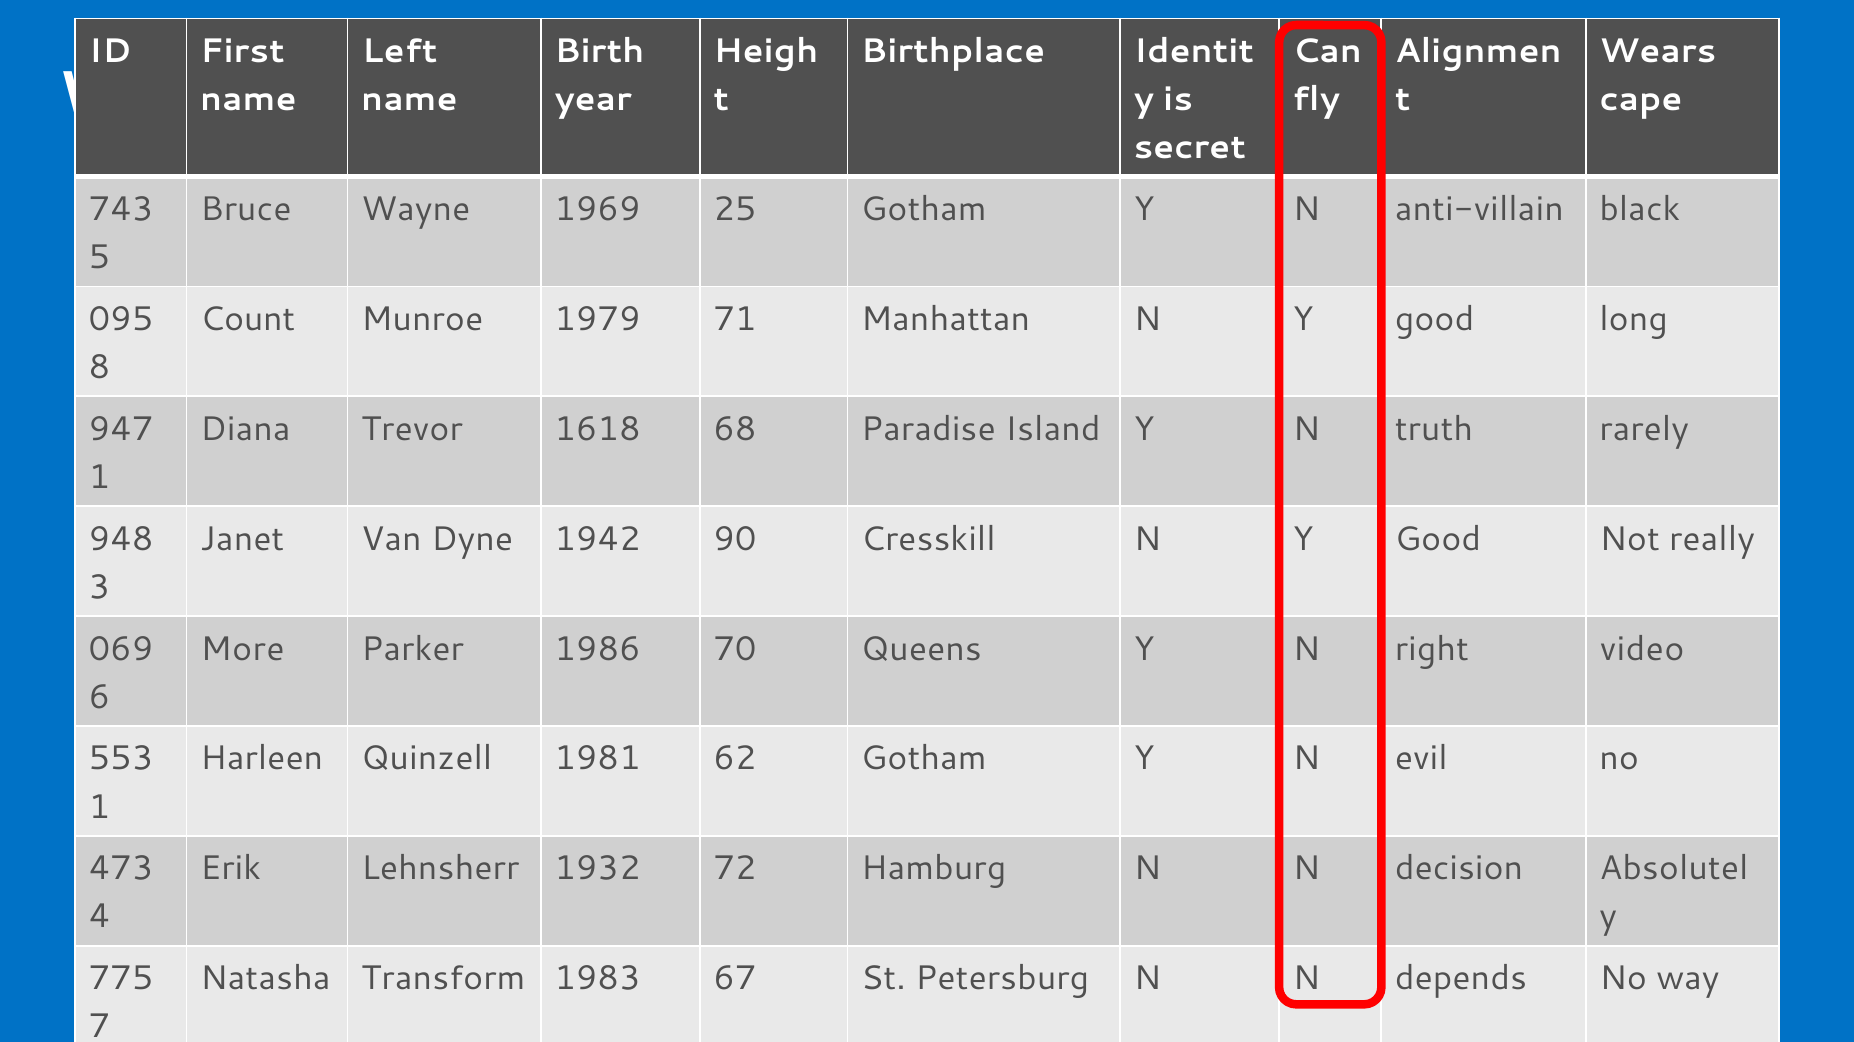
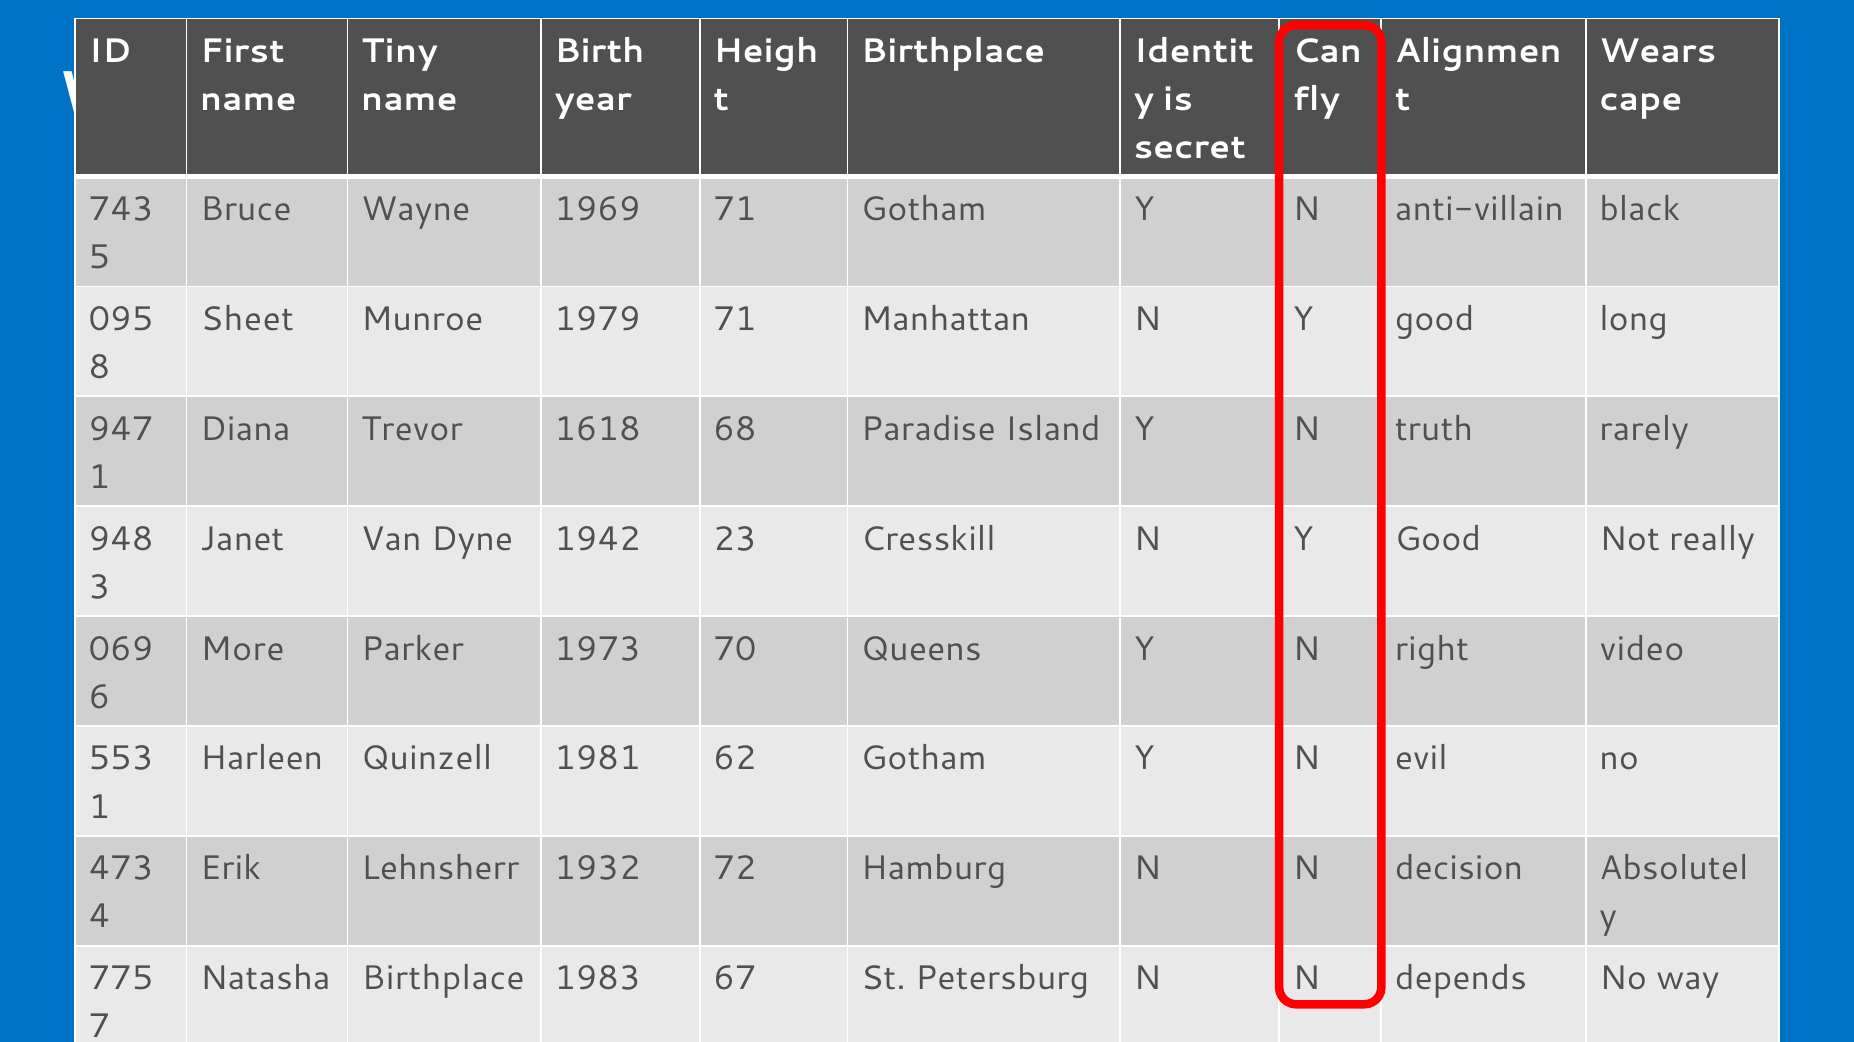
Left: Left -> Tiny
1969 25: 25 -> 71
Count: Count -> Sheet
90: 90 -> 23
1986: 1986 -> 1973
Natasha Transform: Transform -> Birthplace
